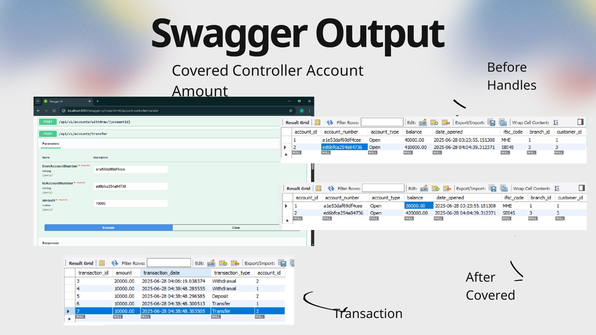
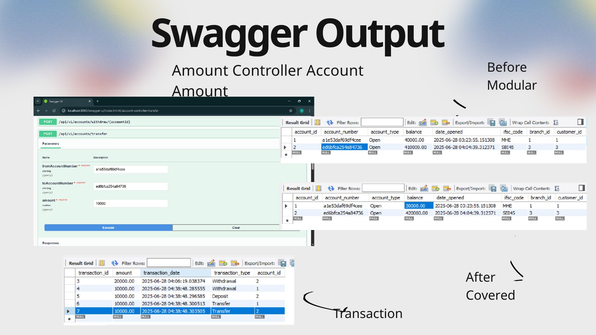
Covered at (200, 71): Covered -> Amount
Handles: Handles -> Modular
